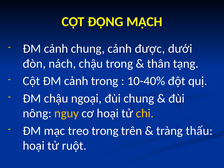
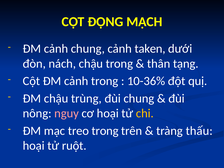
được: được -> taken
10-40%: 10-40% -> 10-36%
ngoại: ngoại -> trùng
nguy colour: yellow -> pink
